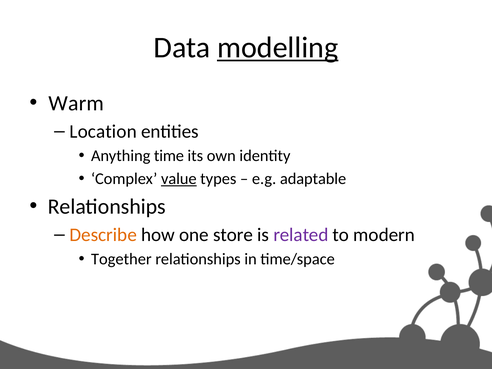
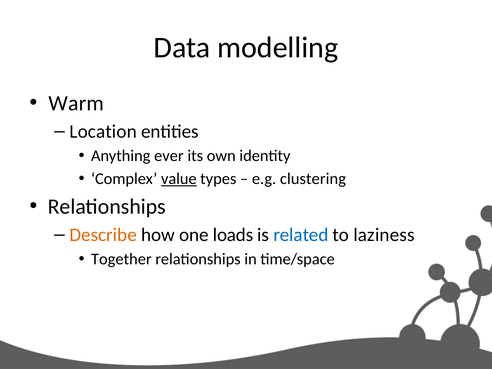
modelling underline: present -> none
time: time -> ever
adaptable: adaptable -> clustering
store: store -> loads
related colour: purple -> blue
modern: modern -> laziness
